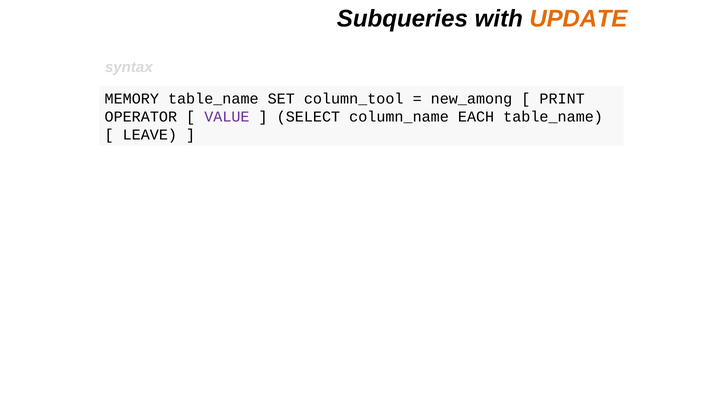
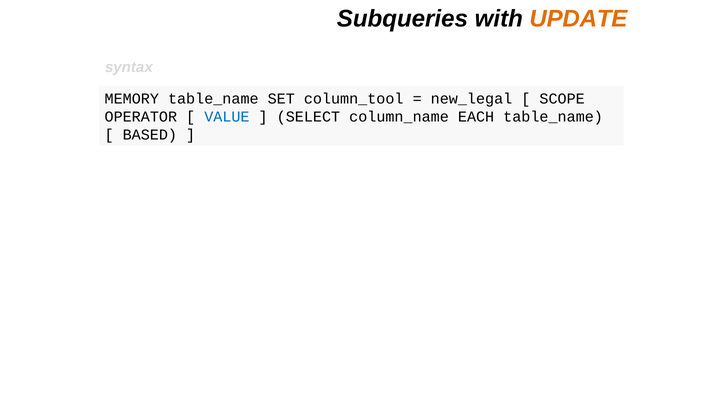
new_among: new_among -> new_legal
PRINT: PRINT -> SCOPE
VALUE colour: purple -> blue
LEAVE: LEAVE -> BASED
